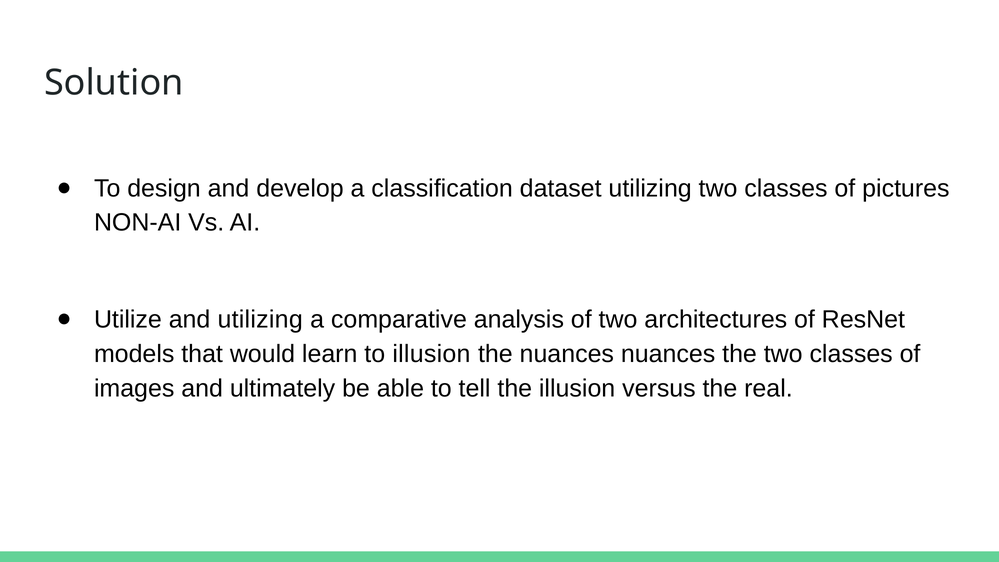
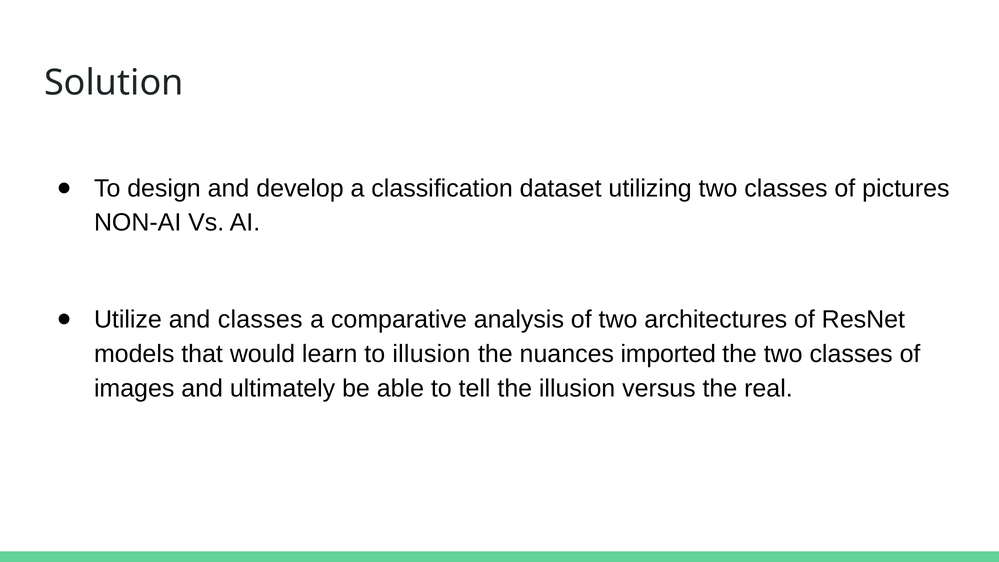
and utilizing: utilizing -> classes
nuances nuances: nuances -> imported
